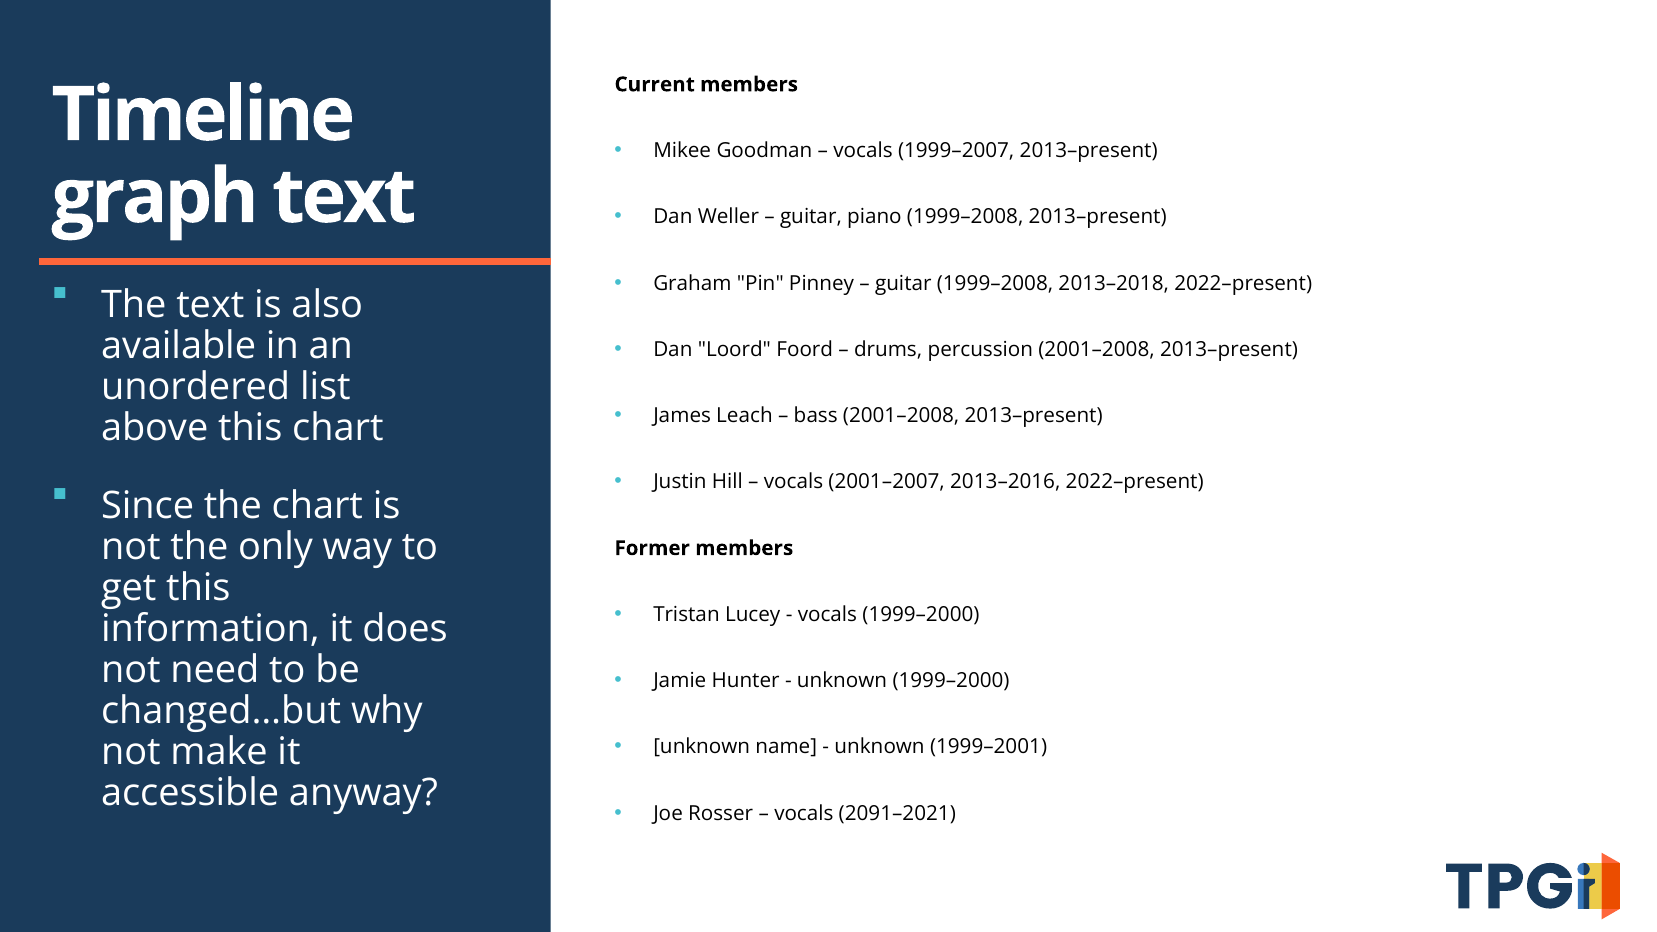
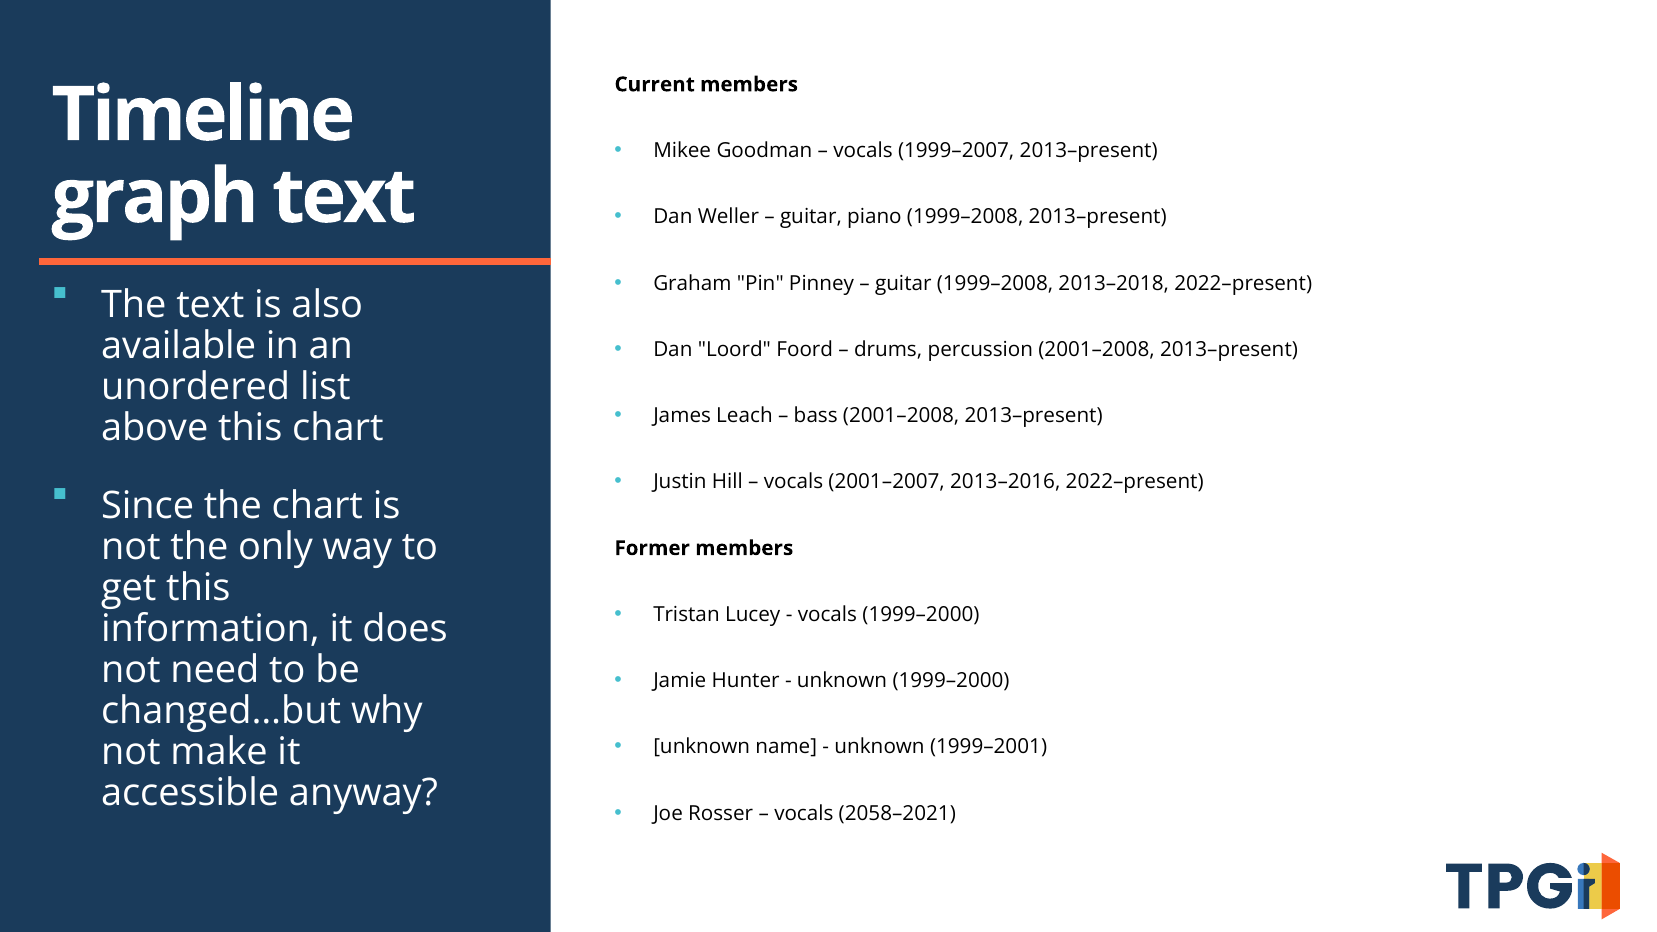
2091–2021: 2091–2021 -> 2058–2021
